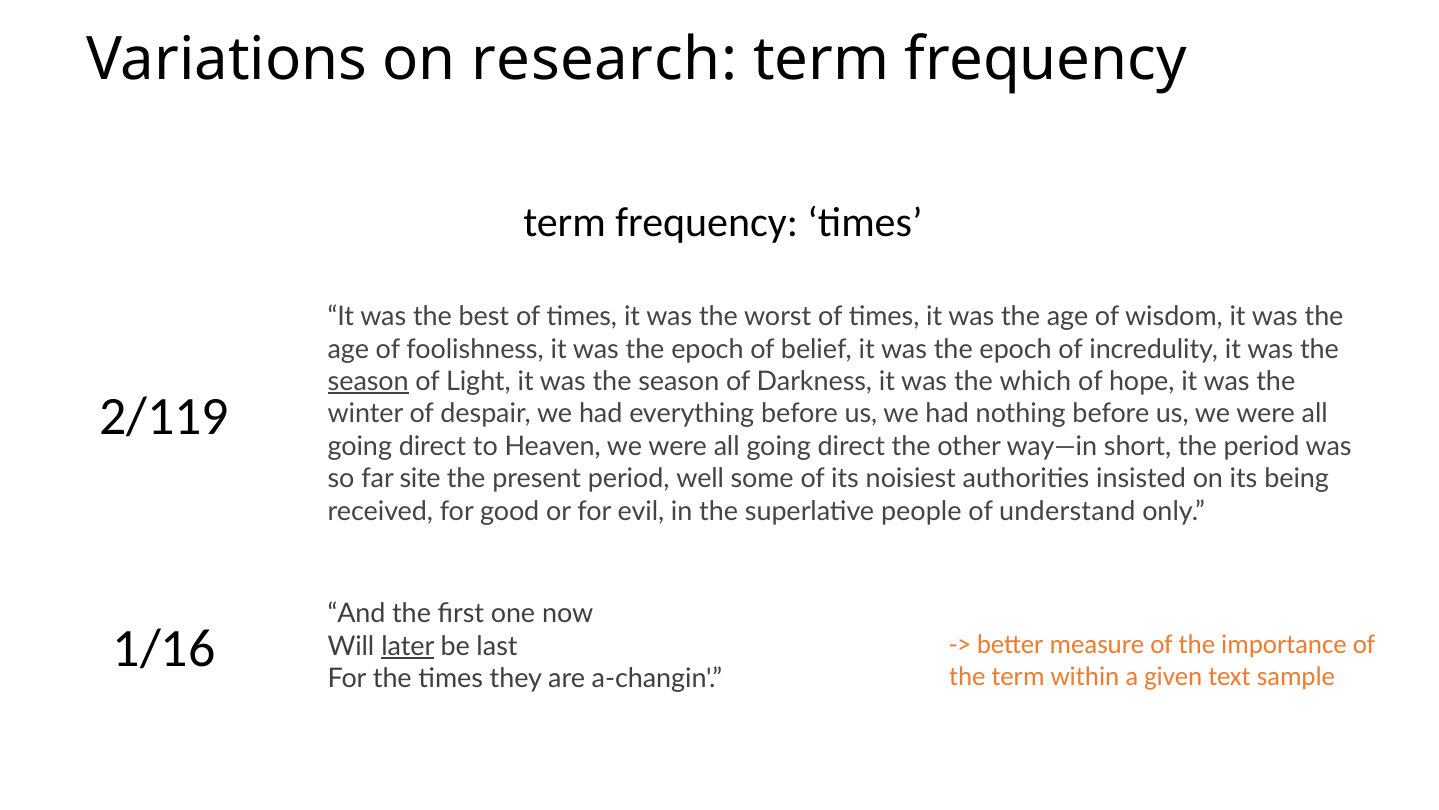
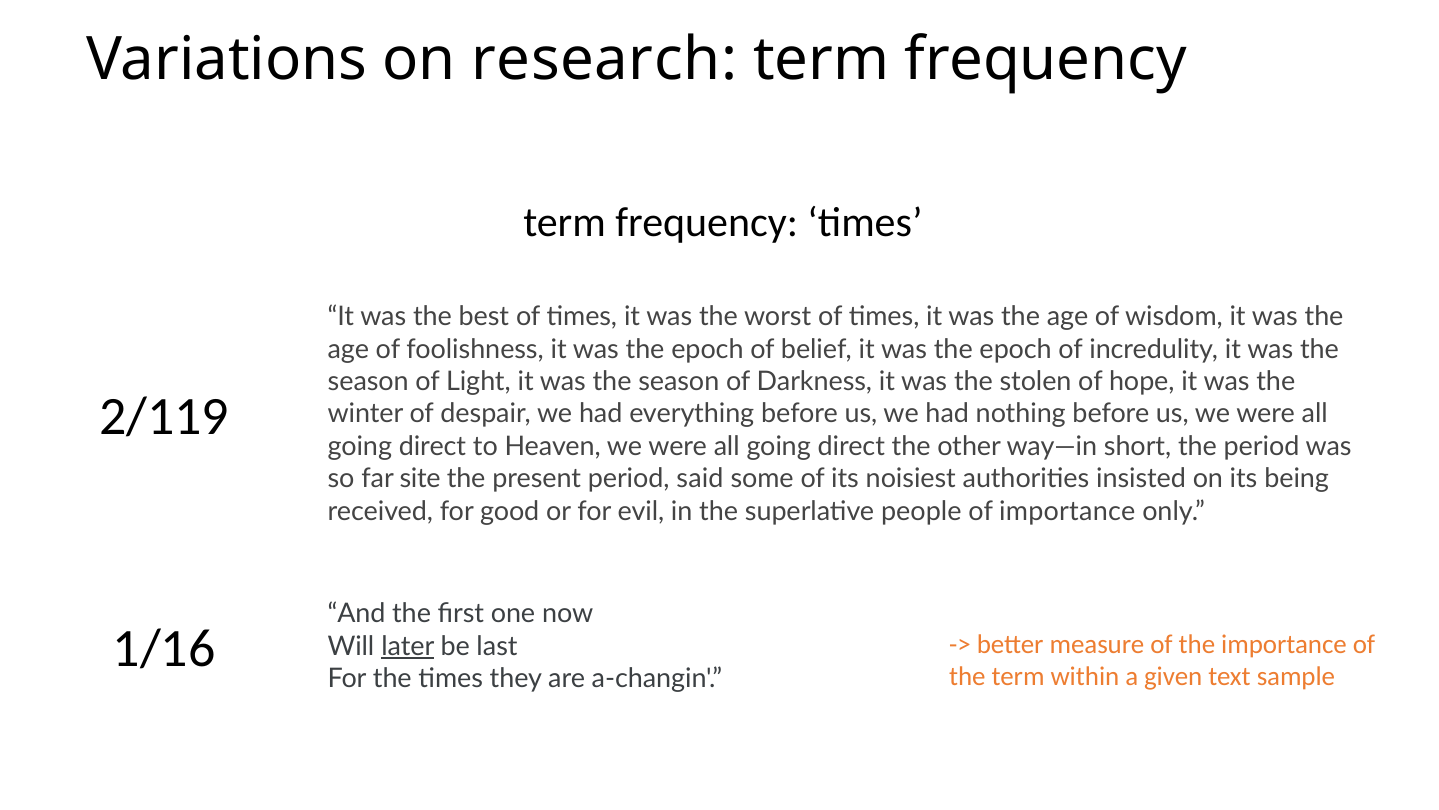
season at (368, 381) underline: present -> none
which: which -> stolen
well: well -> said
of understand: understand -> importance
